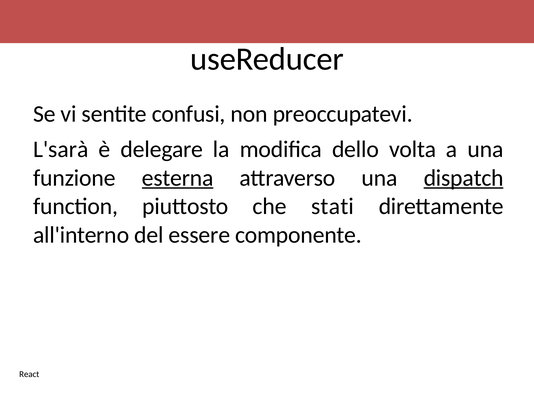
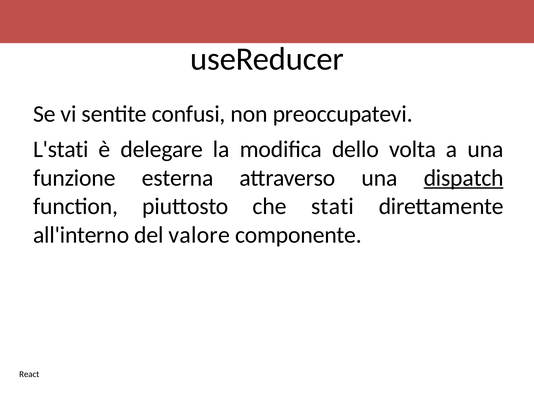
L'sarà: L'sarà -> L'stati
esterna underline: present -> none
essere: essere -> valore
